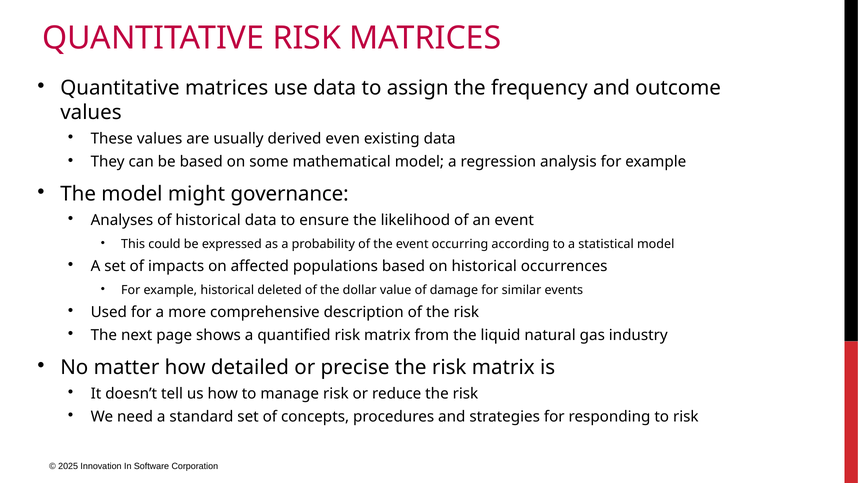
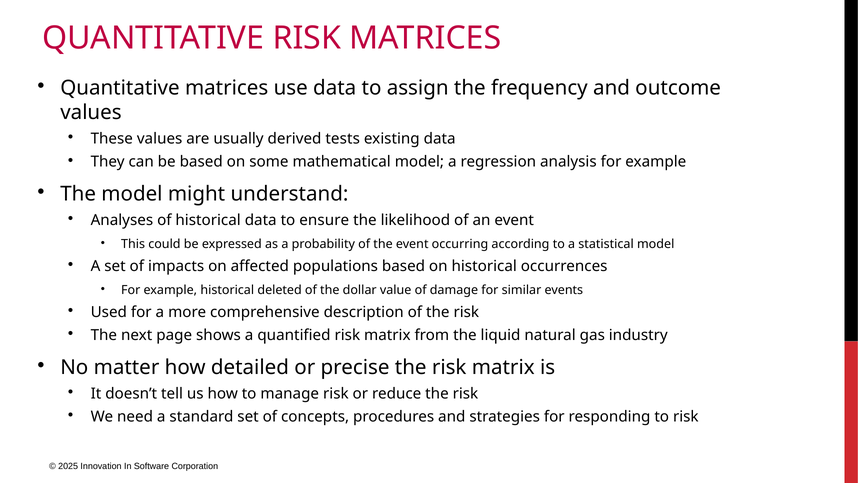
even: even -> tests
governance: governance -> understand
